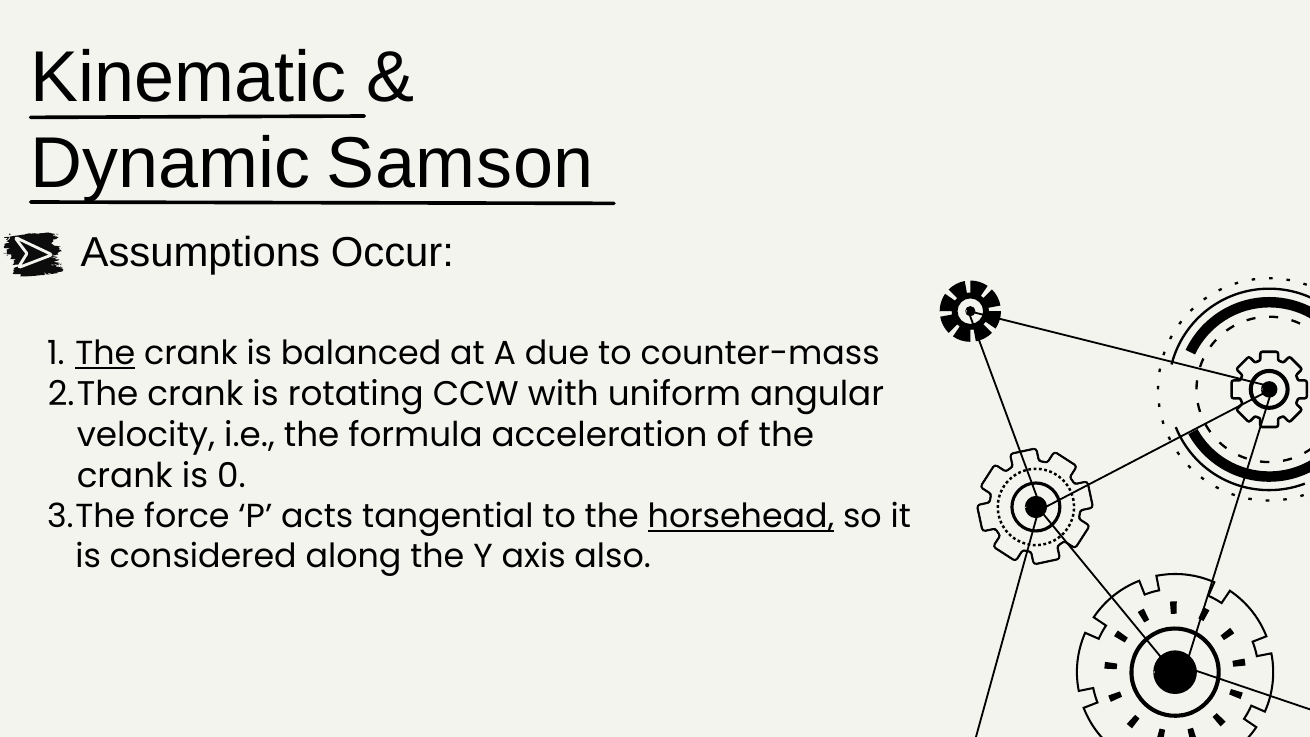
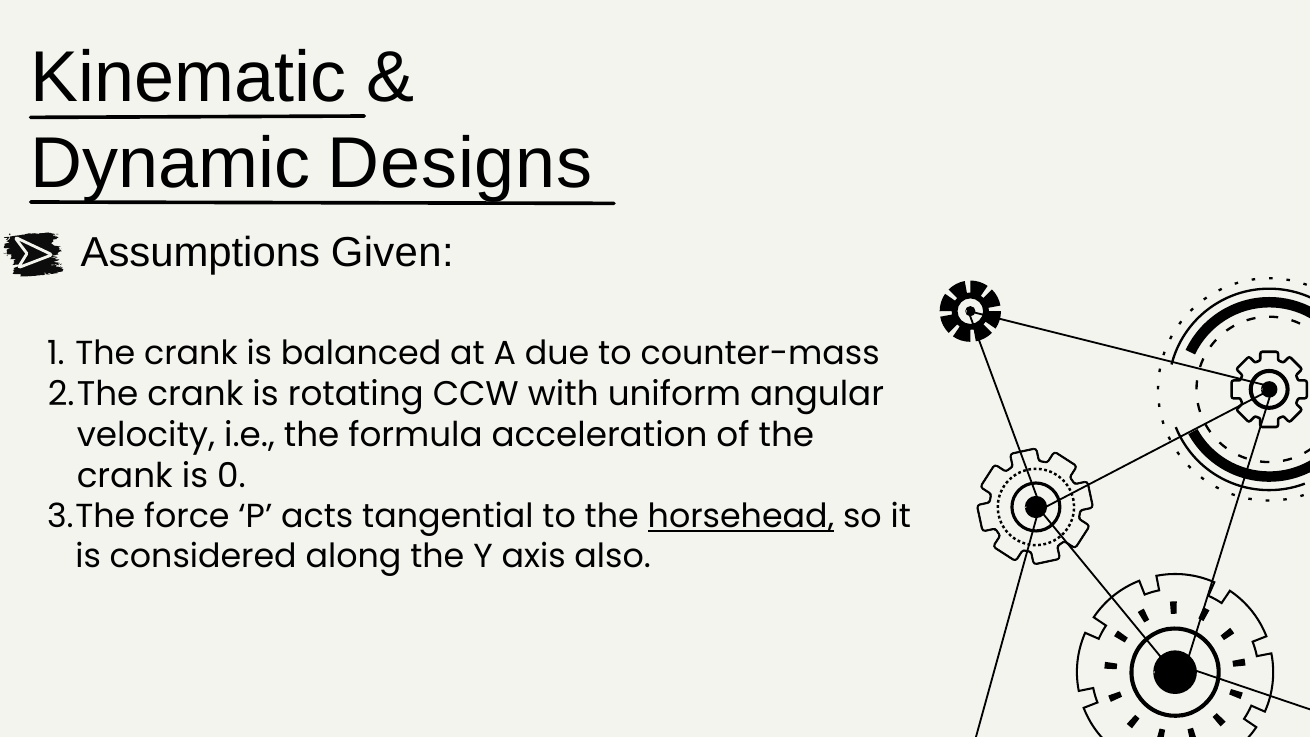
Samson: Samson -> Designs
Occur: Occur -> Given
The at (105, 354) underline: present -> none
